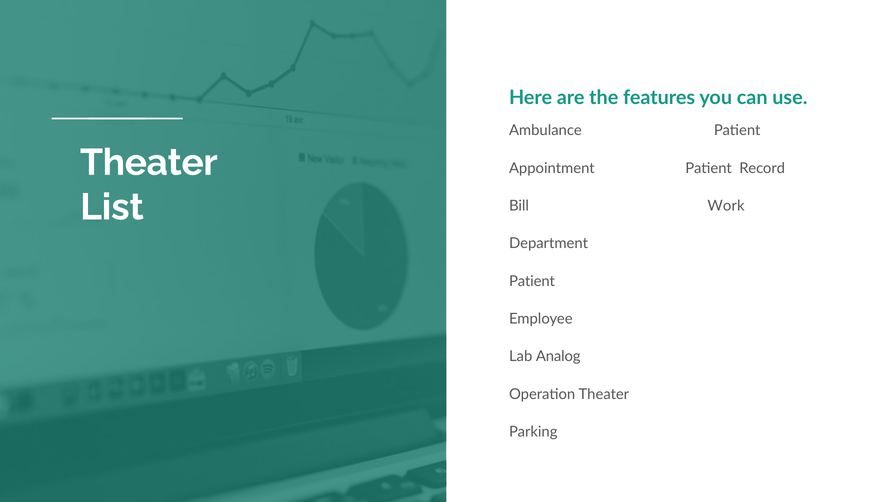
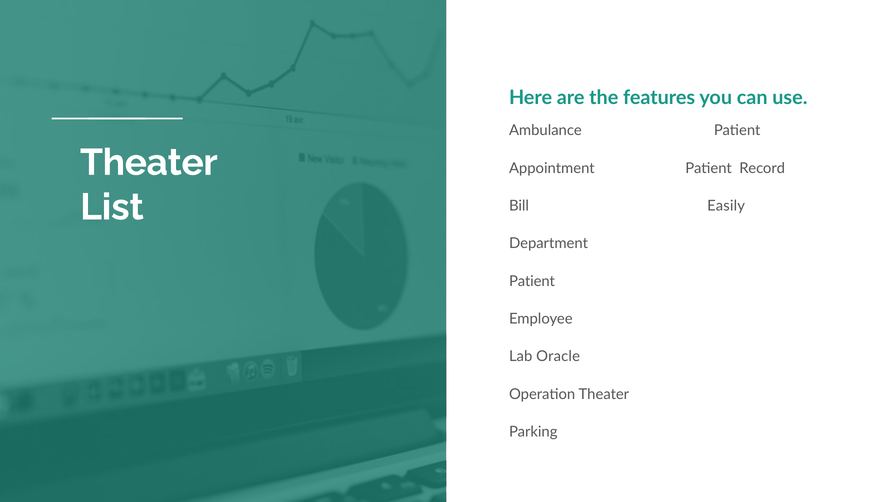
Work: Work -> Easily
Analog: Analog -> Oracle
